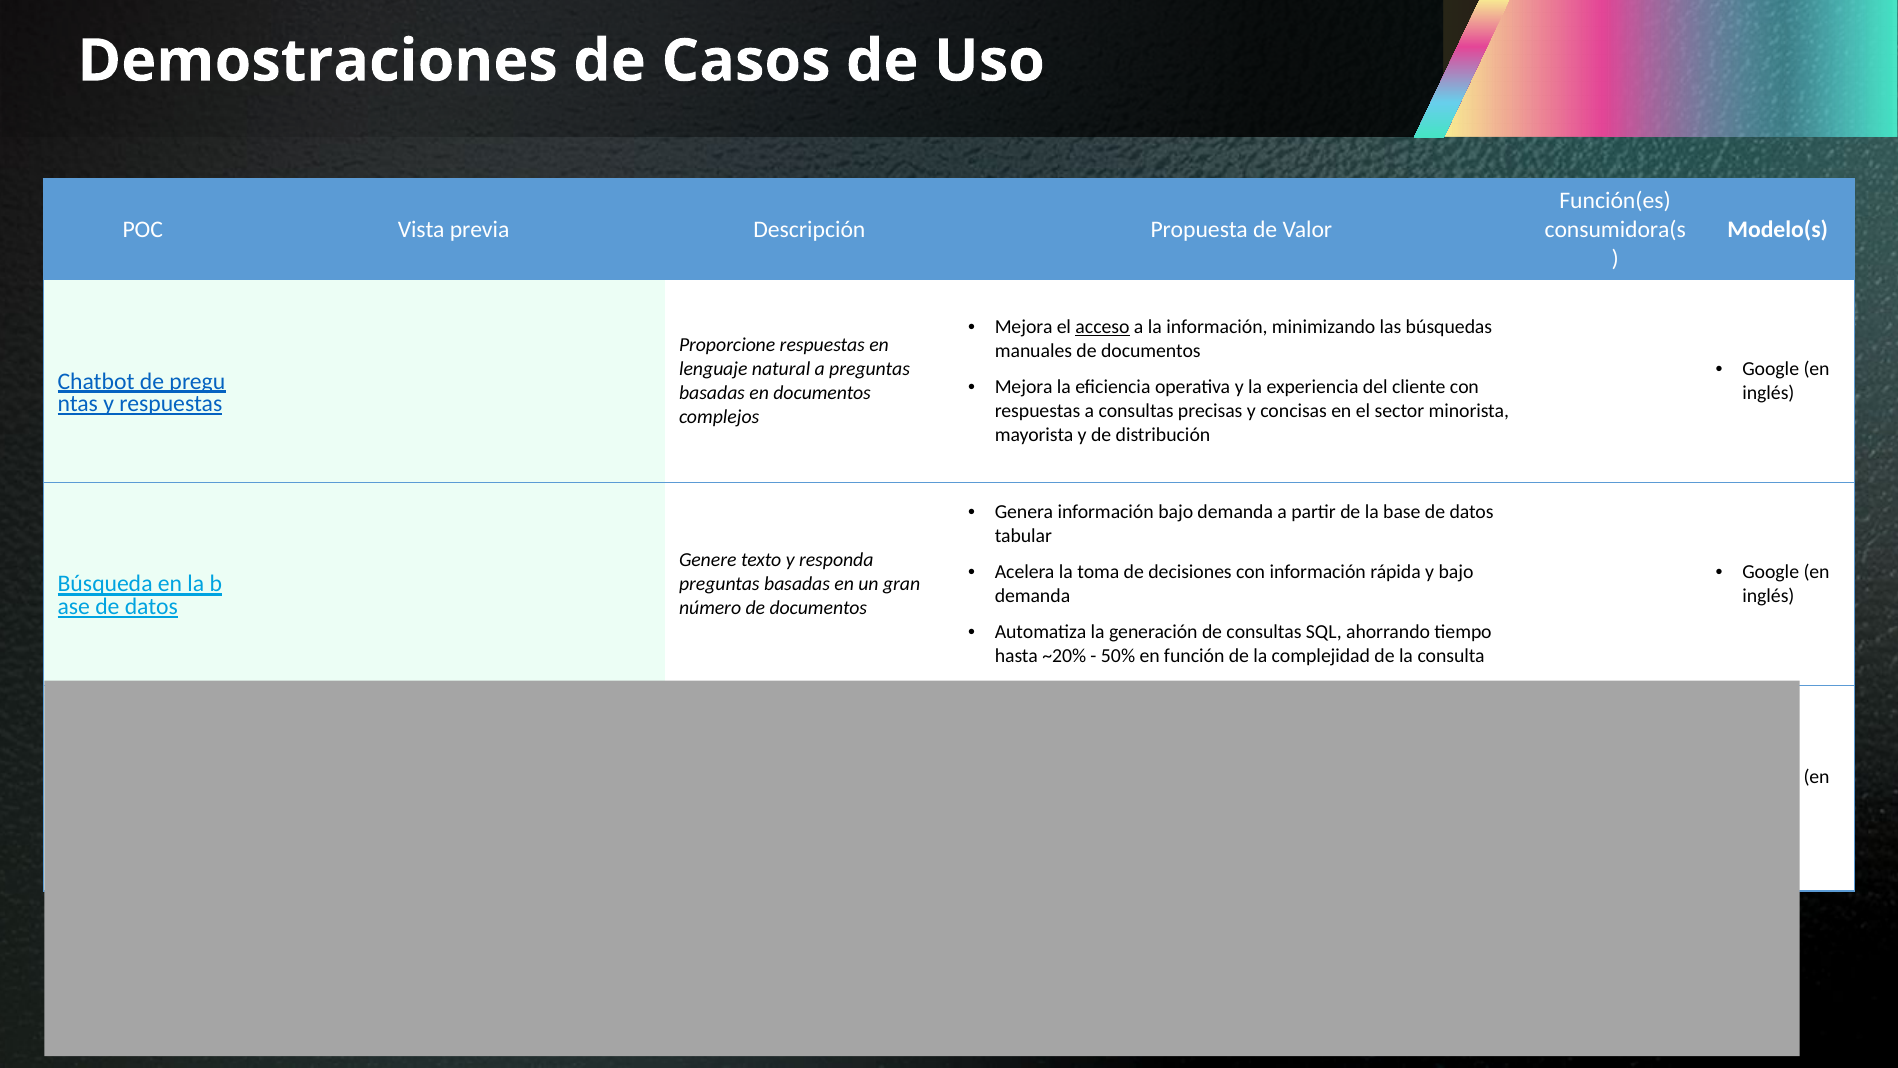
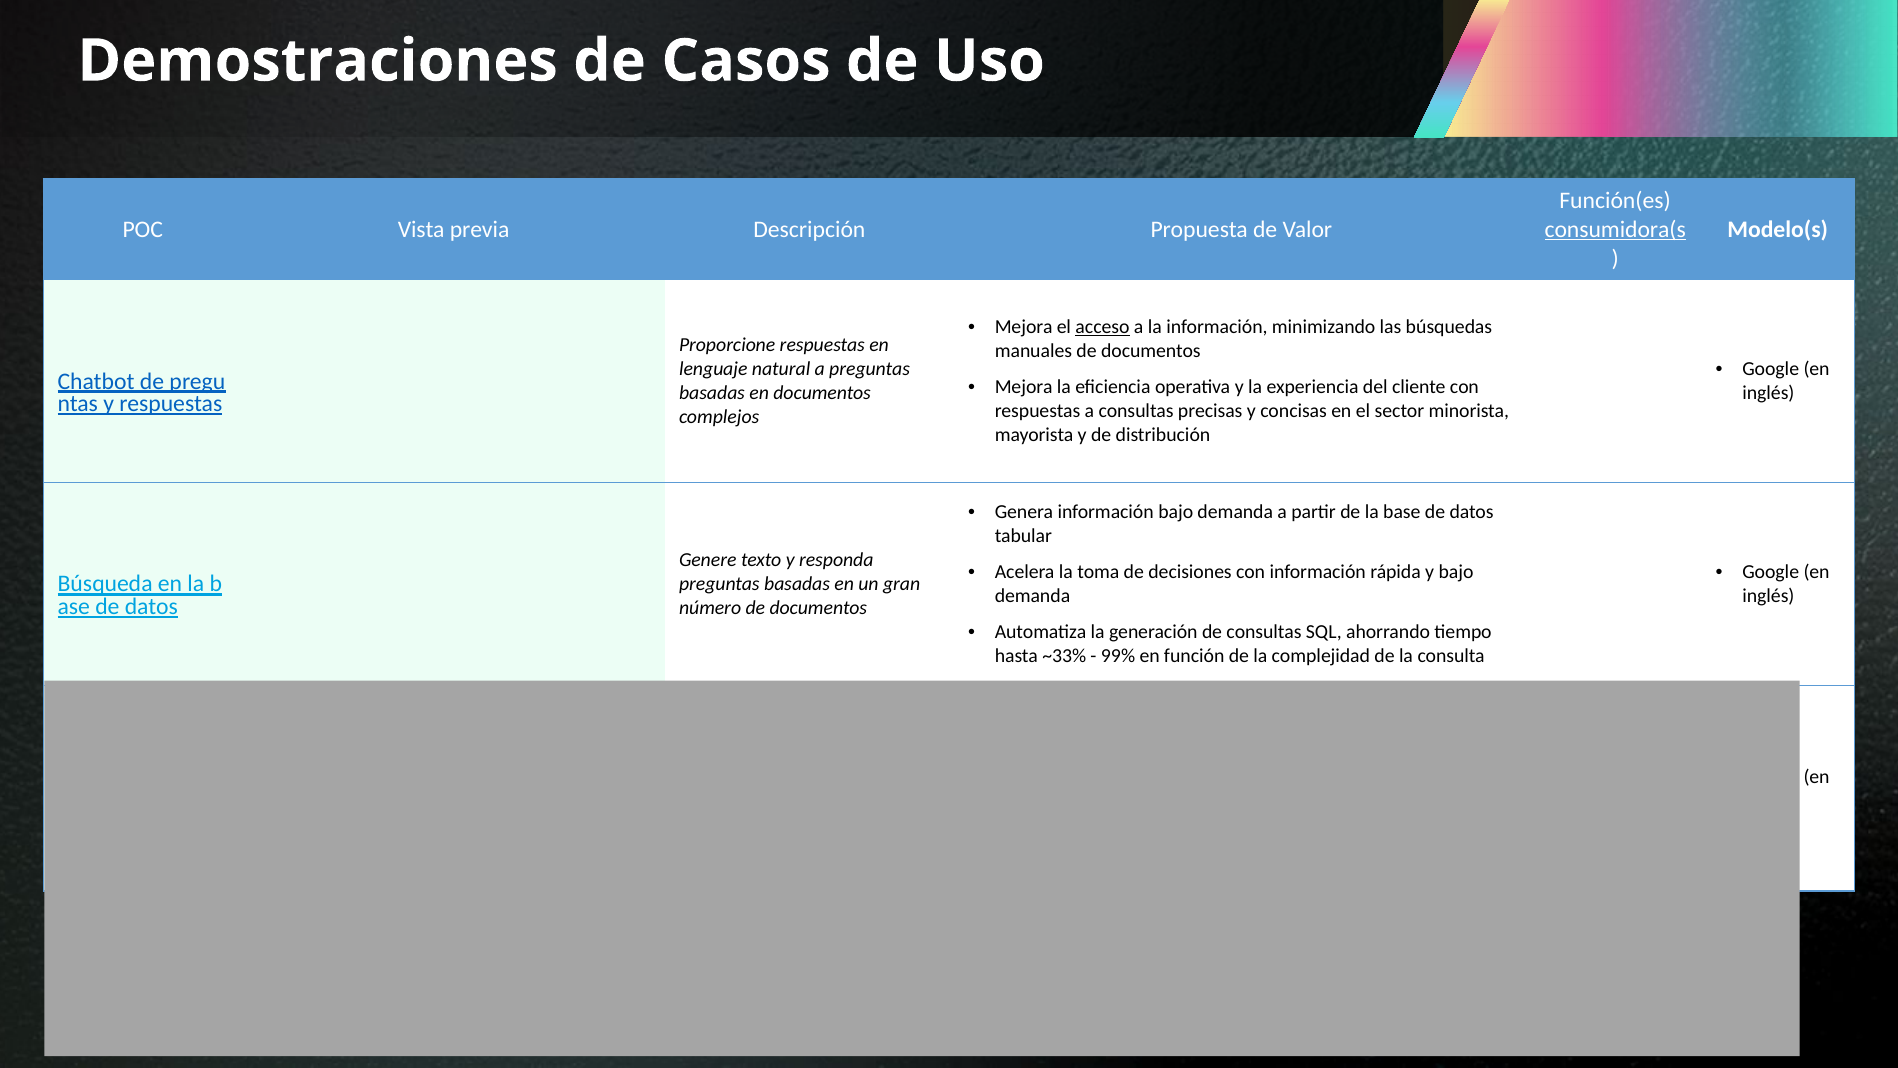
consumidora(s underline: none -> present
~20%: ~20% -> ~33%
50%: 50% -> 99%
